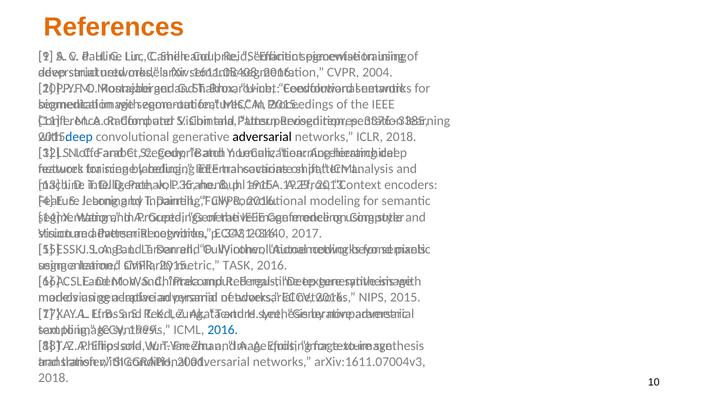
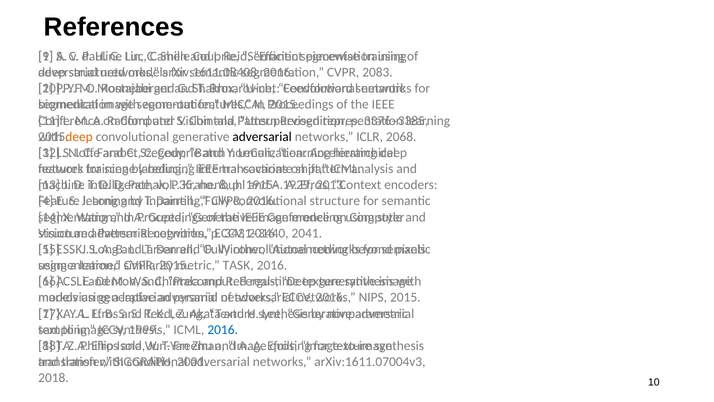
References colour: orange -> black
2004: 2004 -> 2083
deep at (79, 137) colour: blue -> orange
ICLR 2018: 2018 -> 2068
modeling at (335, 201): modeling -> structure
2017: 2017 -> 2041
